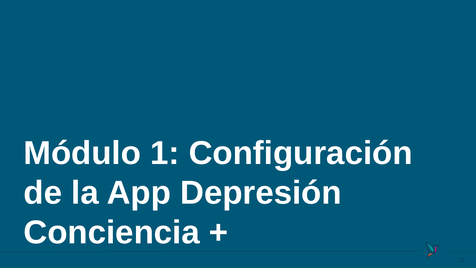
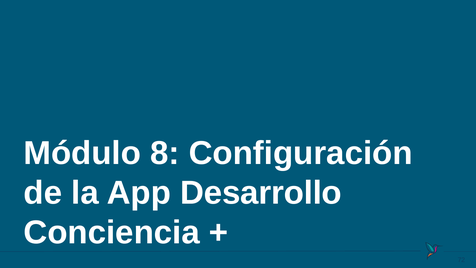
1: 1 -> 8
Depresión: Depresión -> Desarrollo
